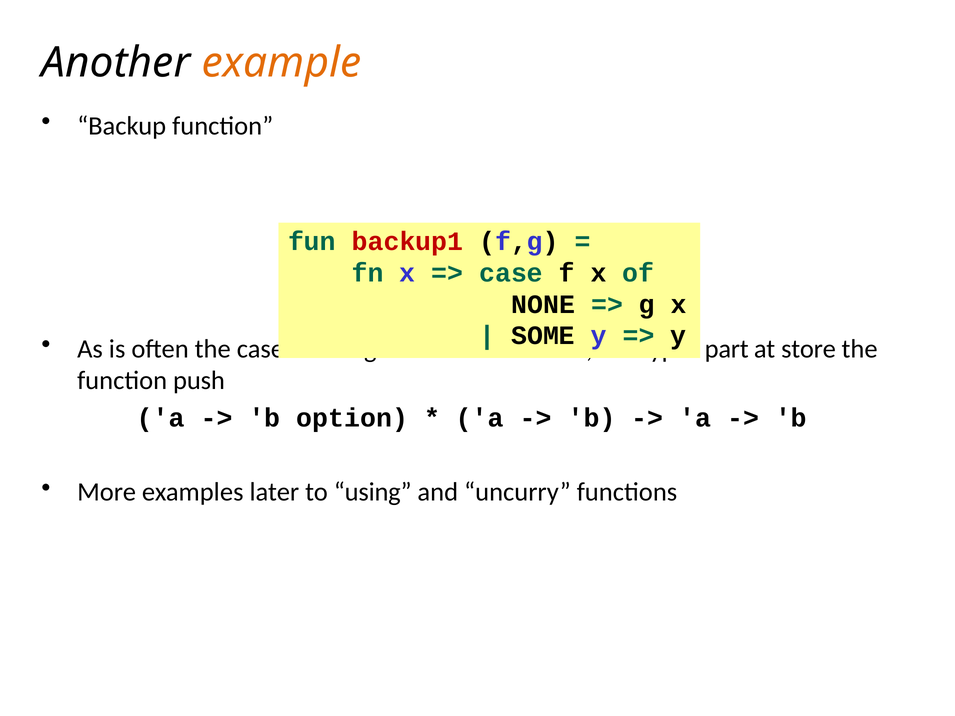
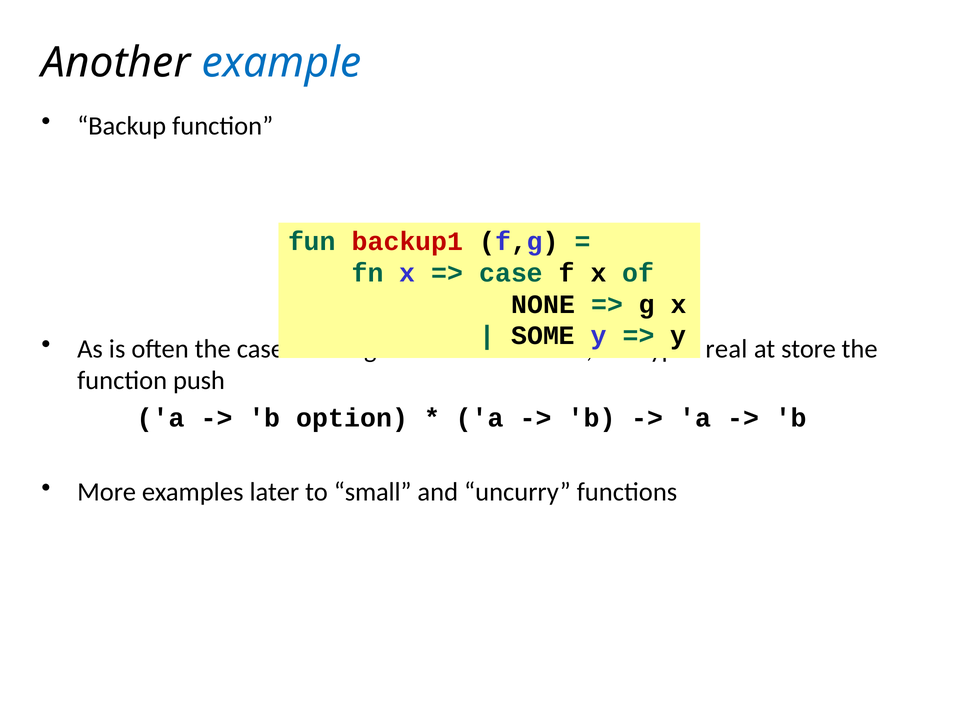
example colour: orange -> blue
part: part -> real
using: using -> small
